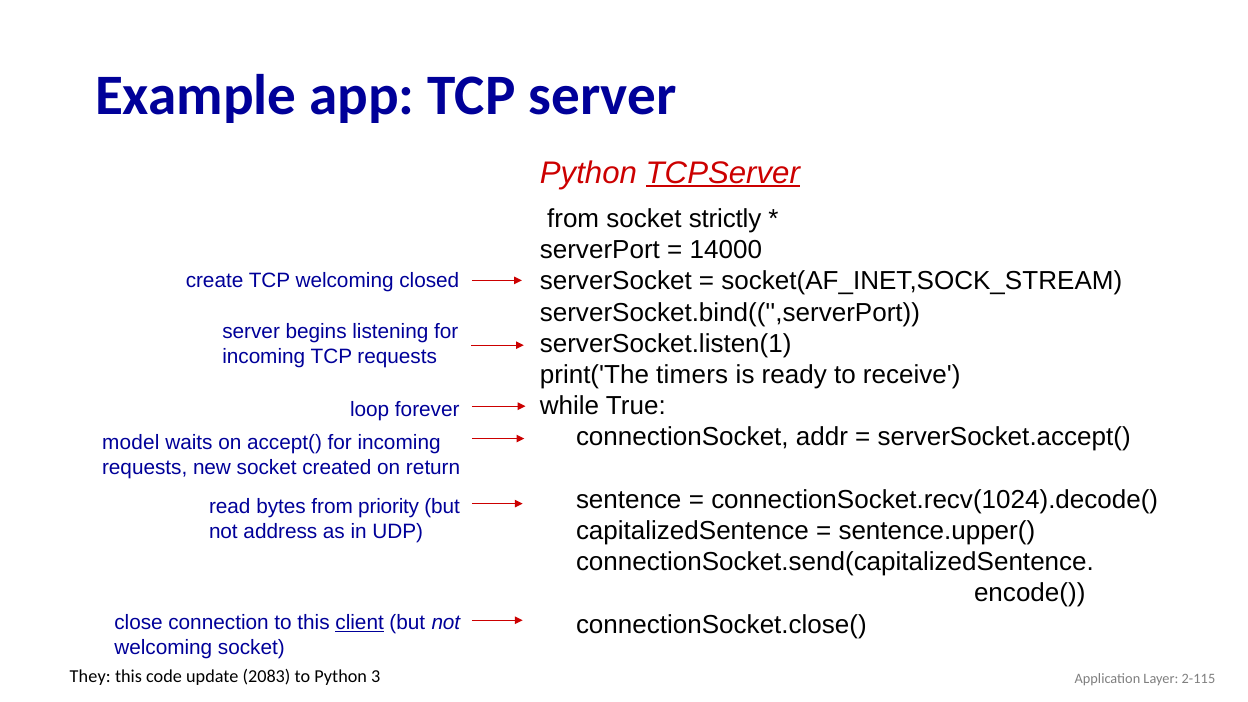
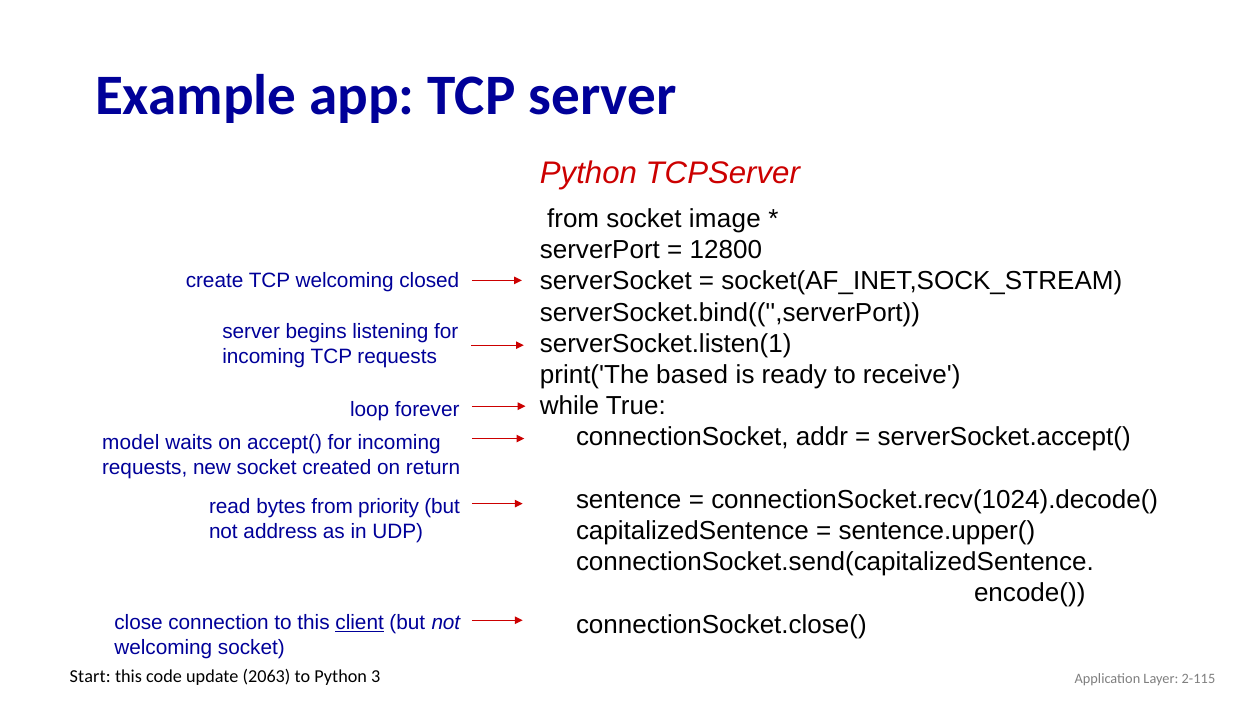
TCPServer underline: present -> none
strictly: strictly -> image
14000: 14000 -> 12800
timers: timers -> based
They: They -> Start
2083: 2083 -> 2063
